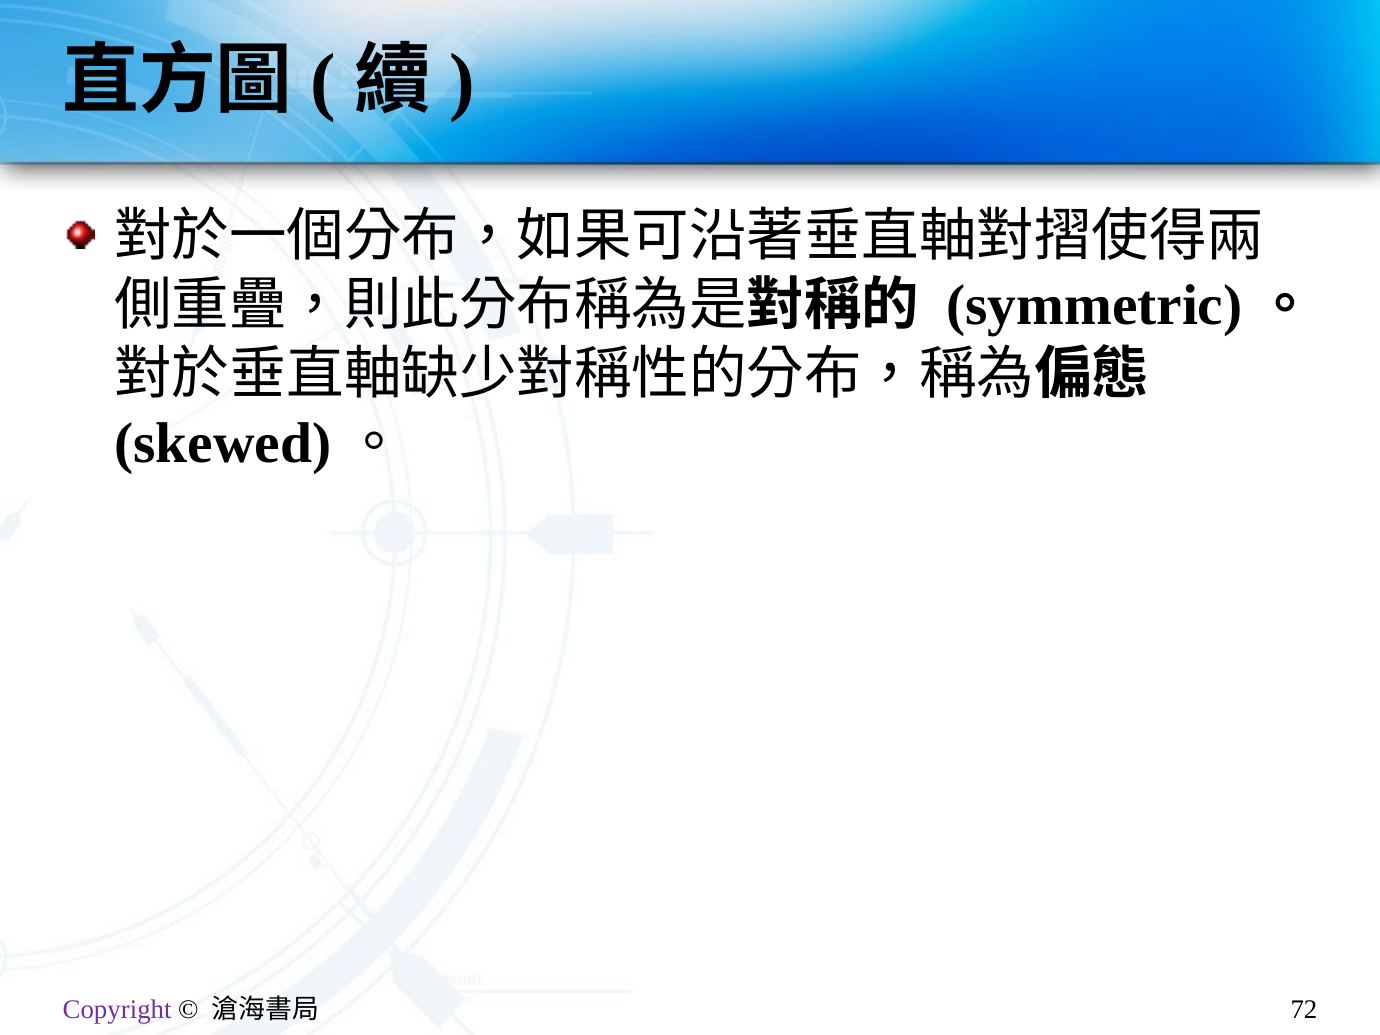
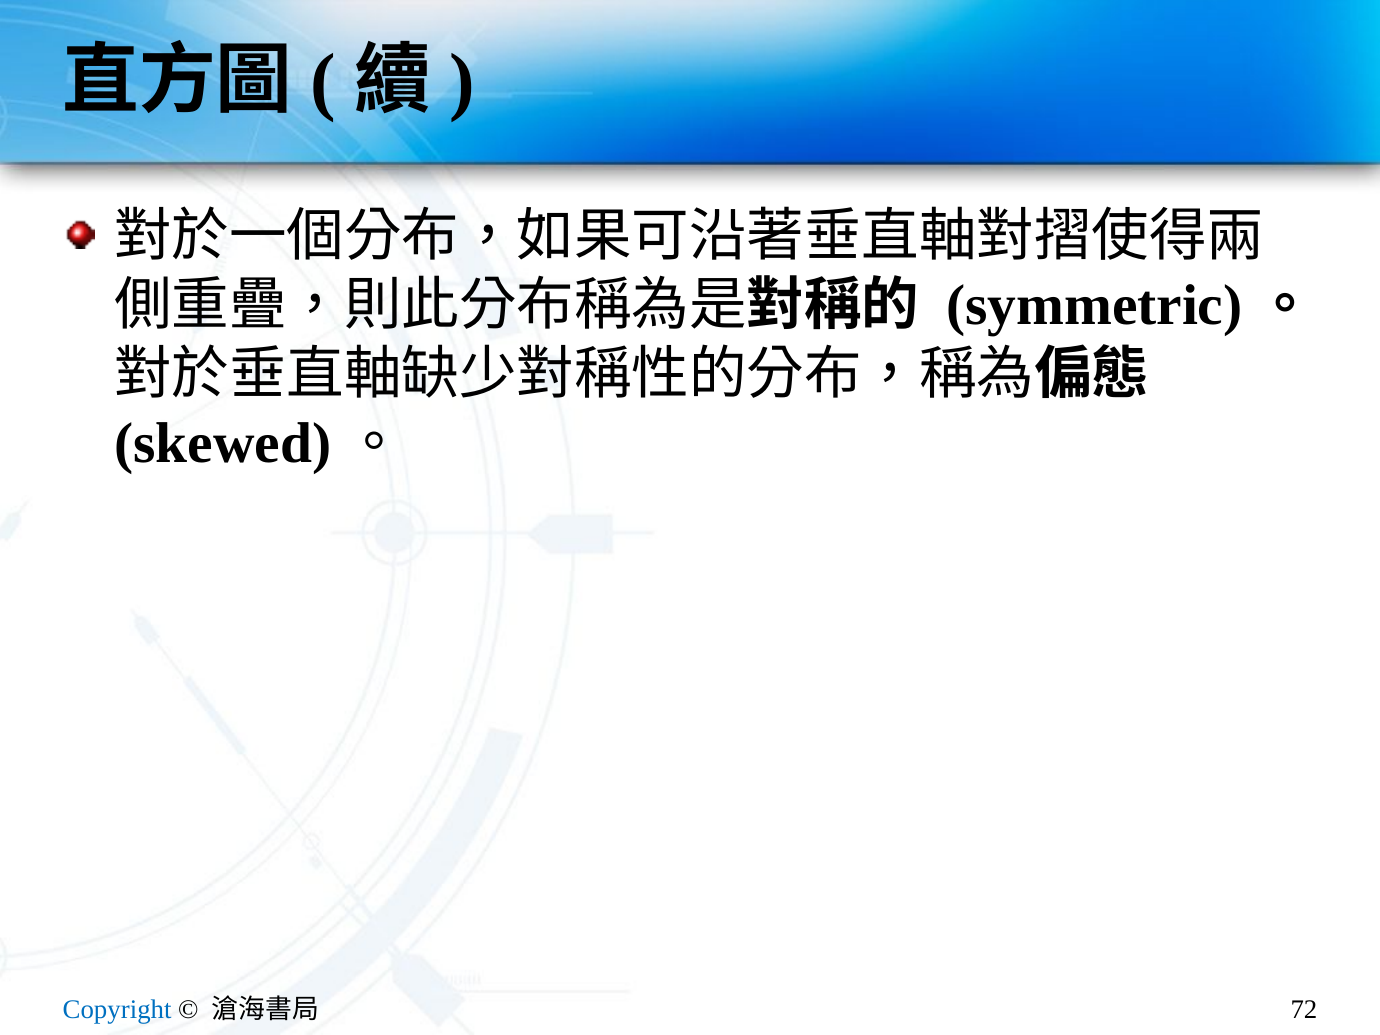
Copyright colour: purple -> blue
